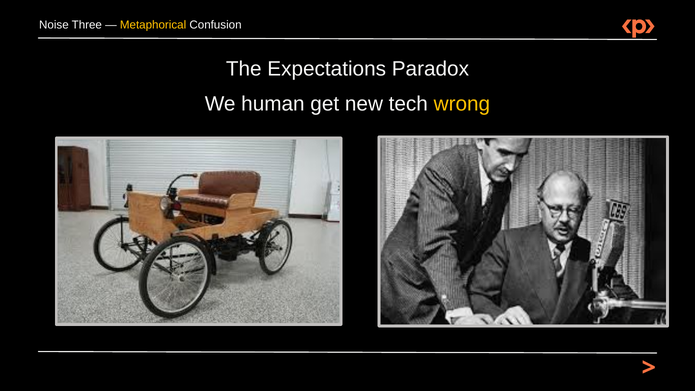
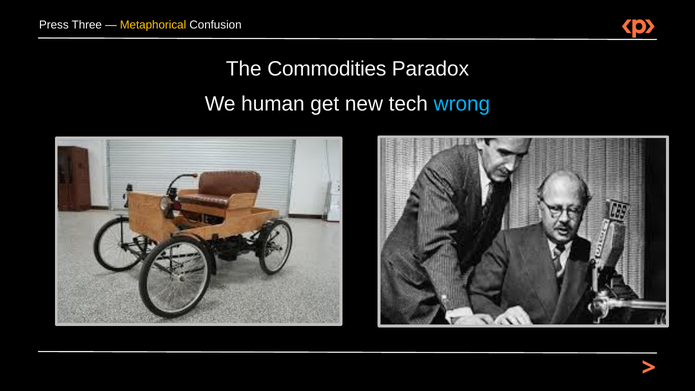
Noise: Noise -> Press
Expectations: Expectations -> Commodities
wrong colour: yellow -> light blue
